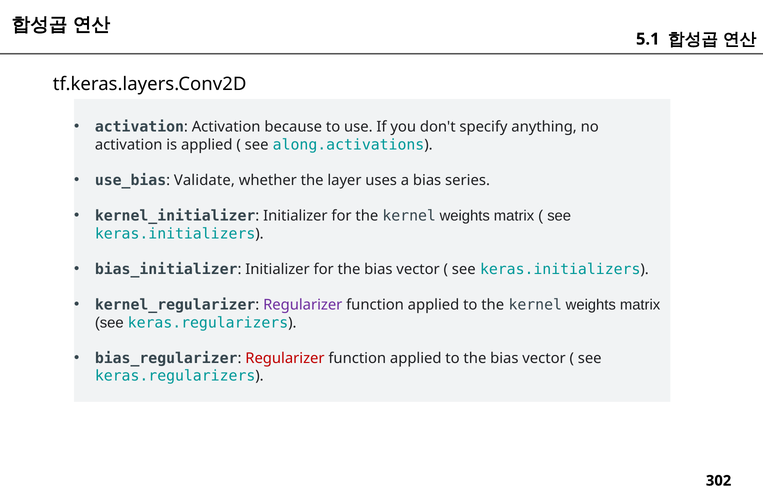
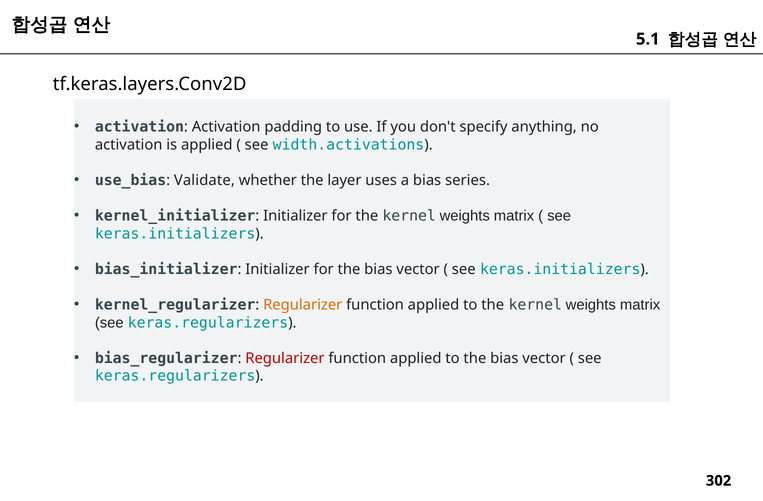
because: because -> padding
along.activations: along.activations -> width.activations
Regularizer at (303, 305) colour: purple -> orange
